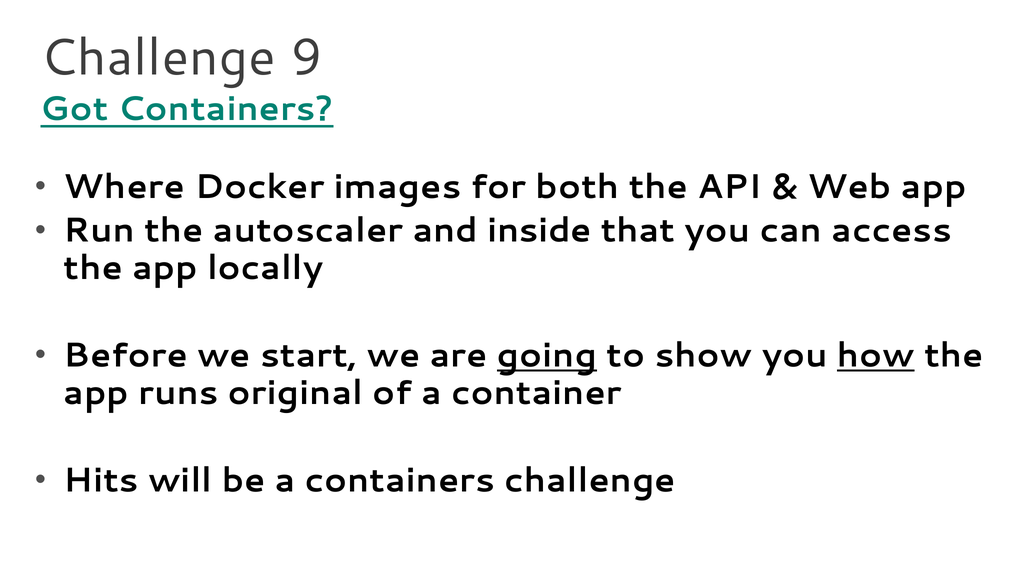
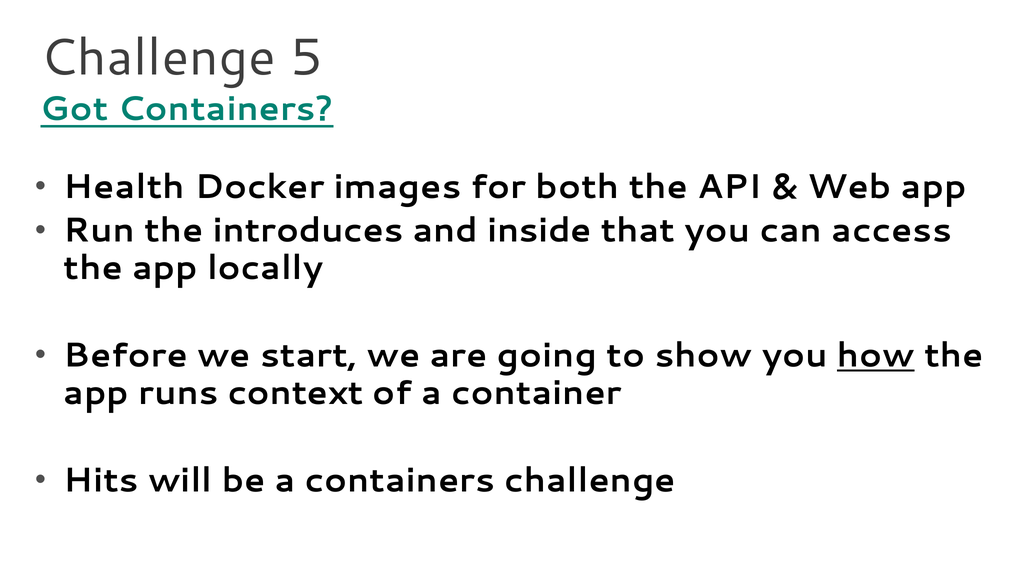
9: 9 -> 5
Where: Where -> Health
autoscaler: autoscaler -> introduces
going underline: present -> none
original: original -> context
